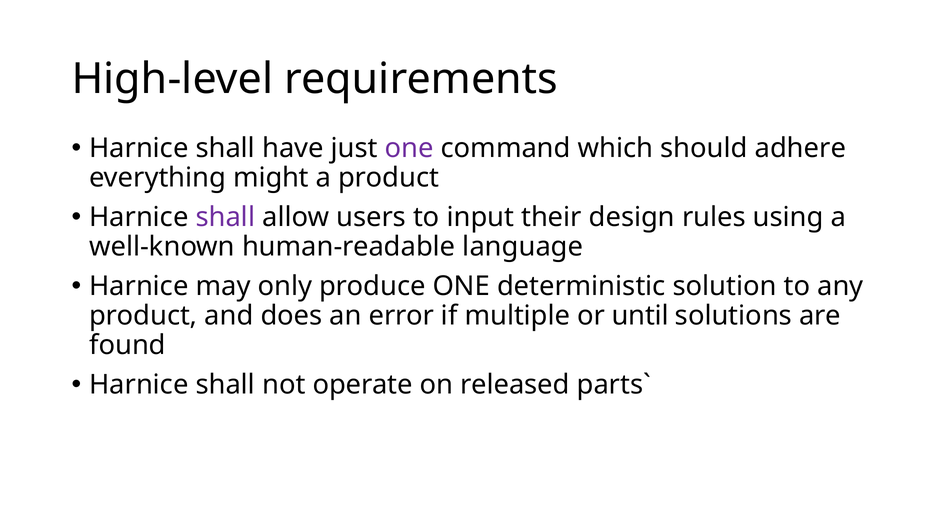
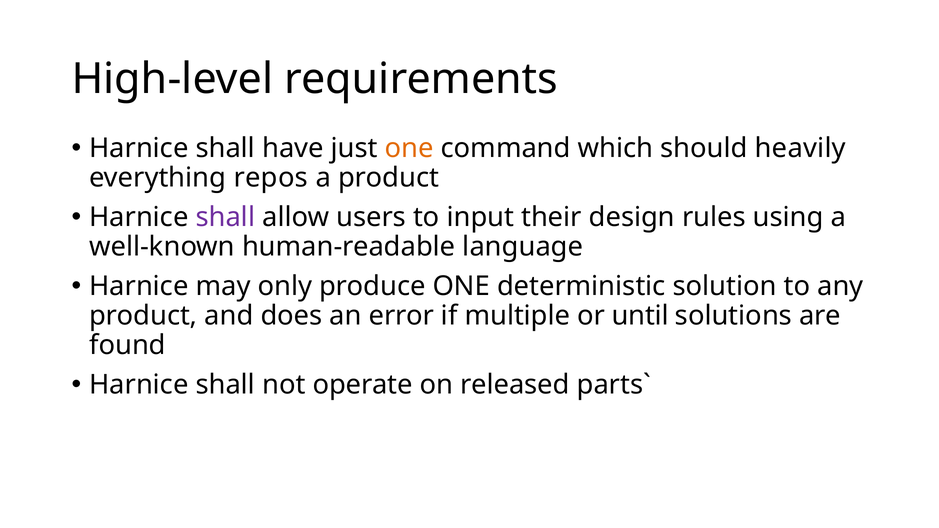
one at (409, 148) colour: purple -> orange
adhere: adhere -> heavily
might: might -> repos
